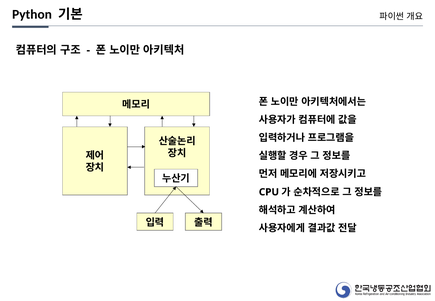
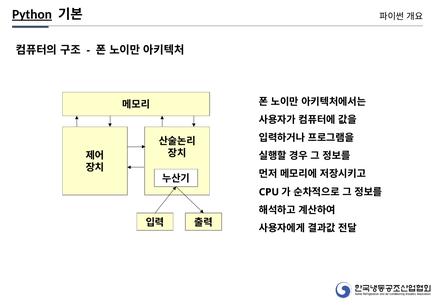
Python underline: none -> present
